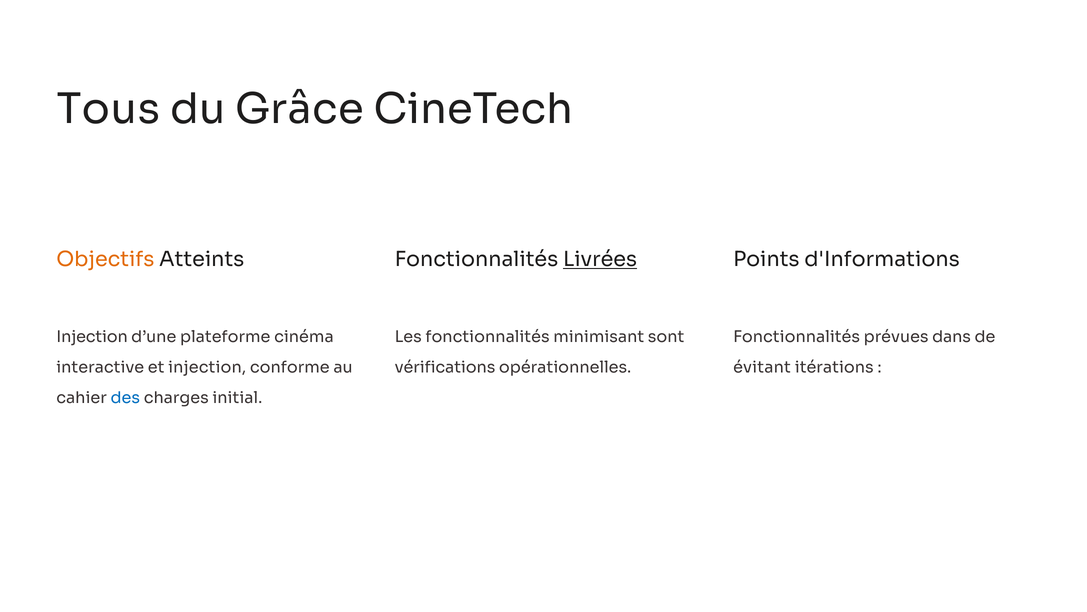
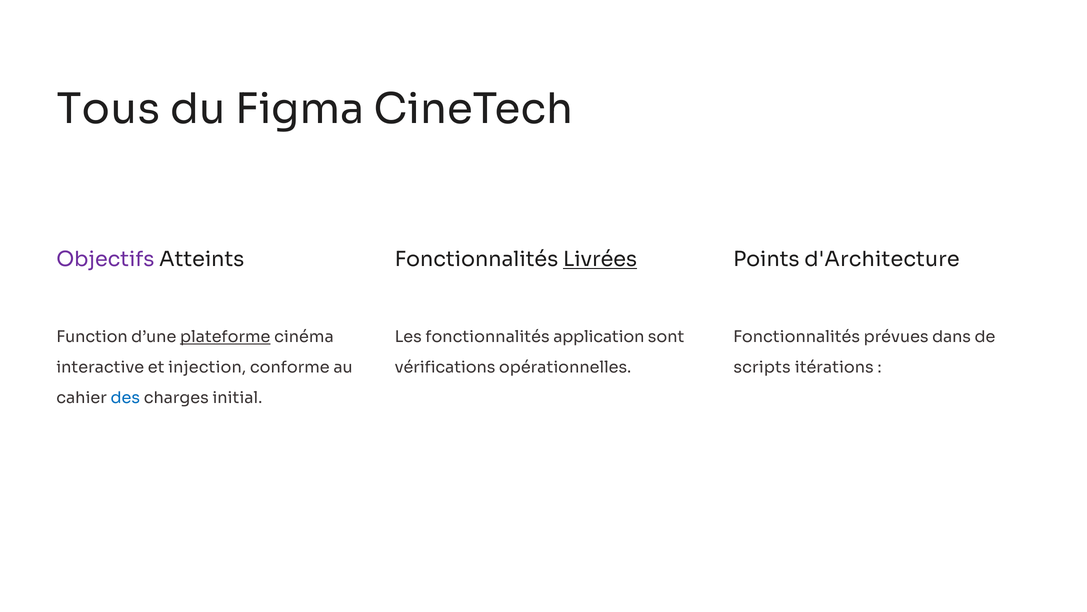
Grâce: Grâce -> Figma
Objectifs colour: orange -> purple
d'Informations: d'Informations -> d'Architecture
minimisant: minimisant -> application
Injection at (92, 337): Injection -> Function
plateforme underline: none -> present
évitant: évitant -> scripts
